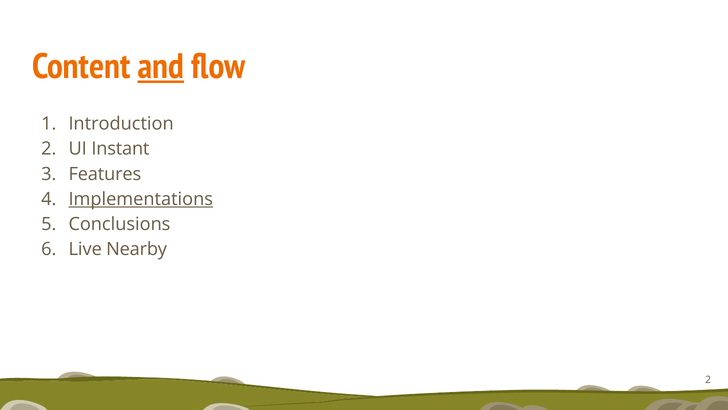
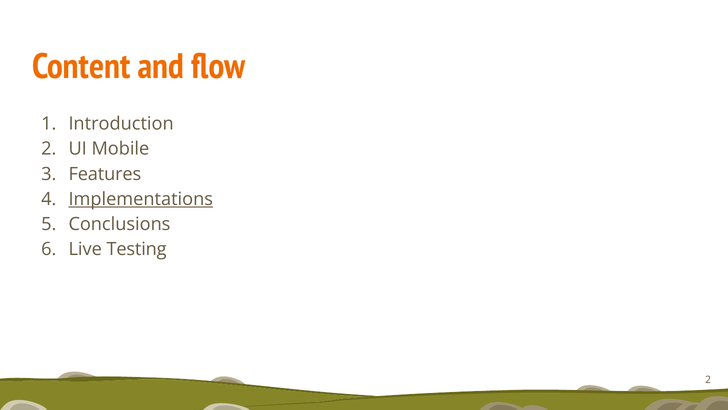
and underline: present -> none
Instant: Instant -> Mobile
Nearby: Nearby -> Testing
